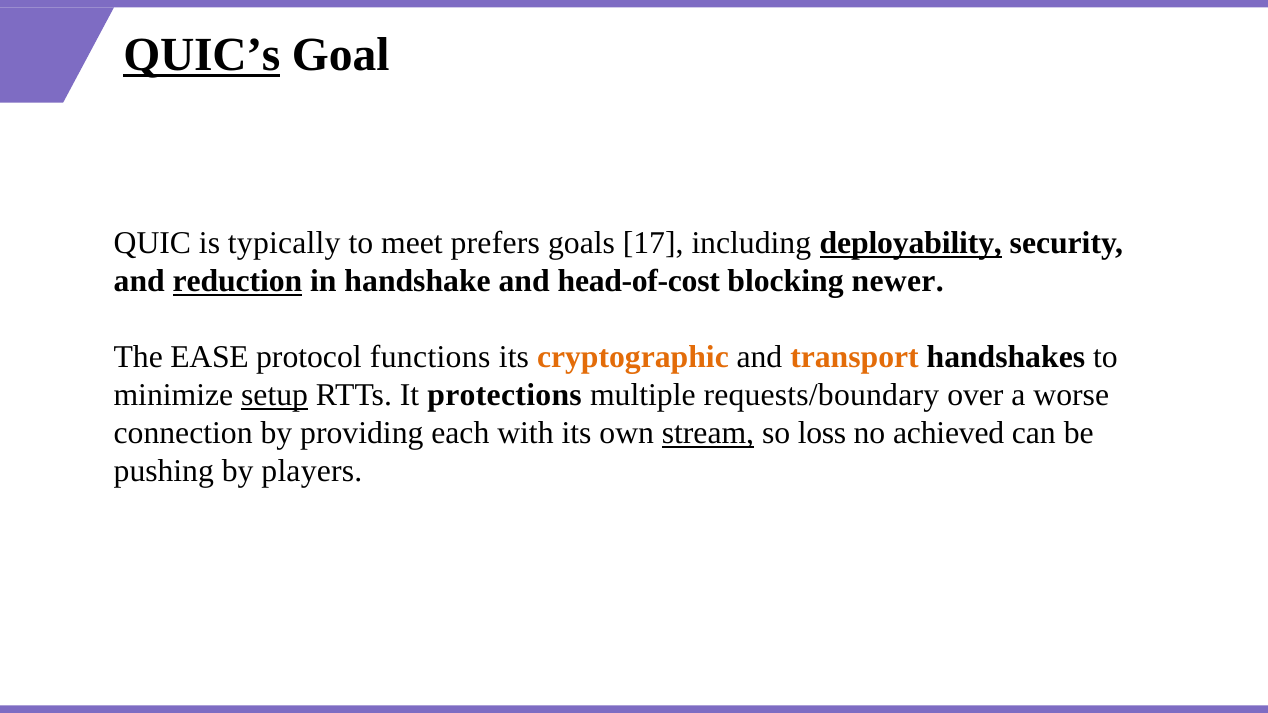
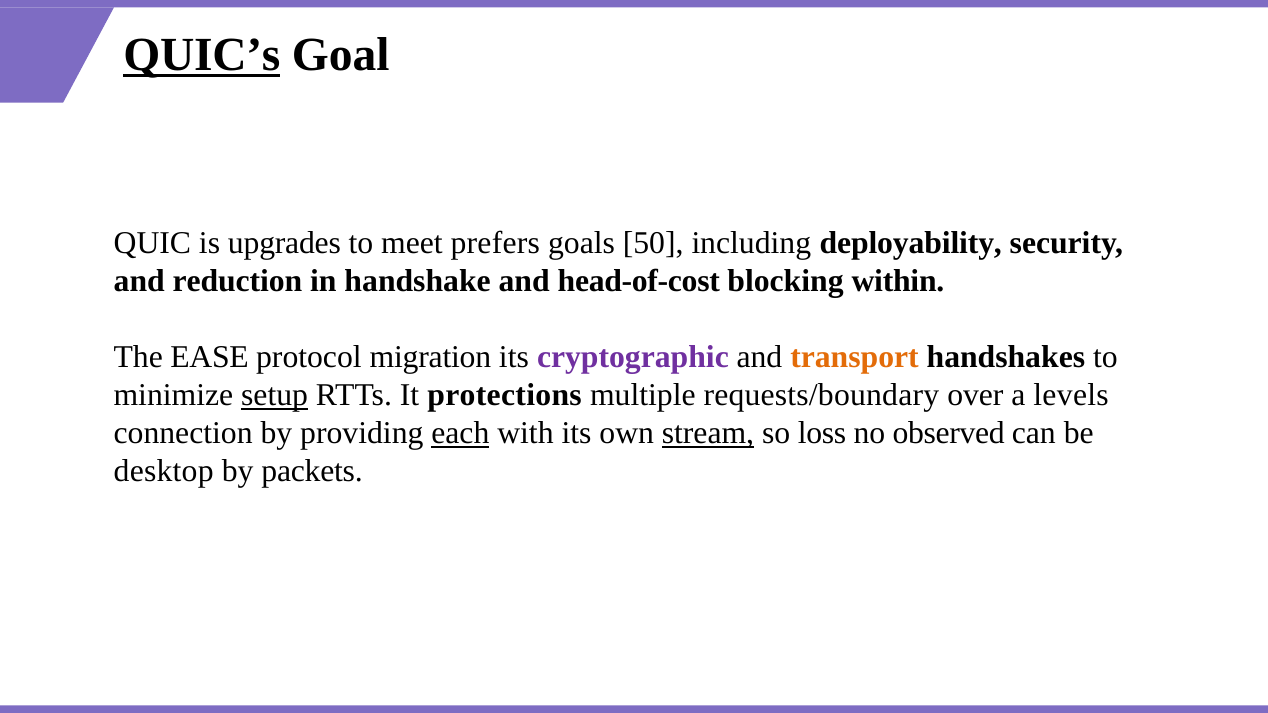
typically: typically -> upgrades
17: 17 -> 50
deployability underline: present -> none
reduction underline: present -> none
newer: newer -> within
functions: functions -> migration
cryptographic colour: orange -> purple
worse: worse -> levels
each underline: none -> present
achieved: achieved -> observed
pushing: pushing -> desktop
players: players -> packets
